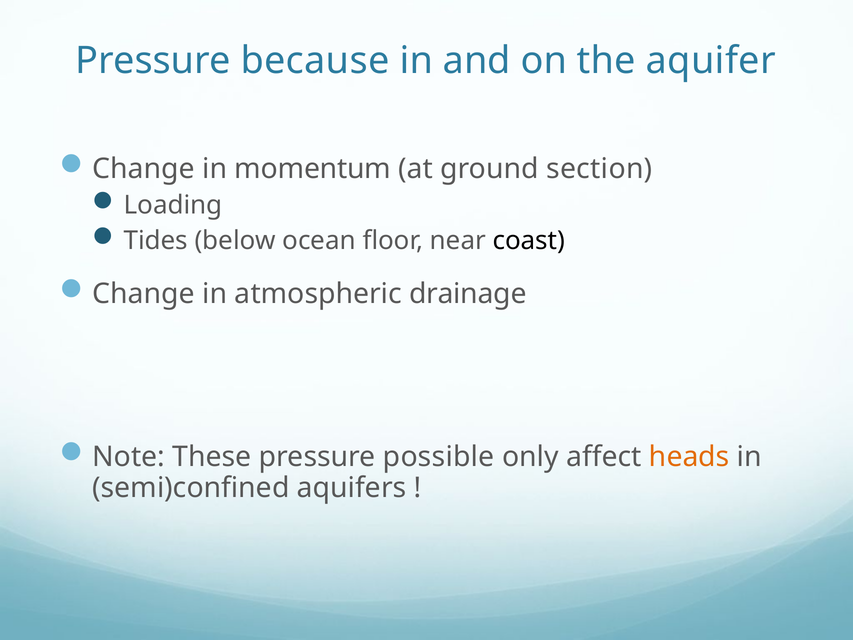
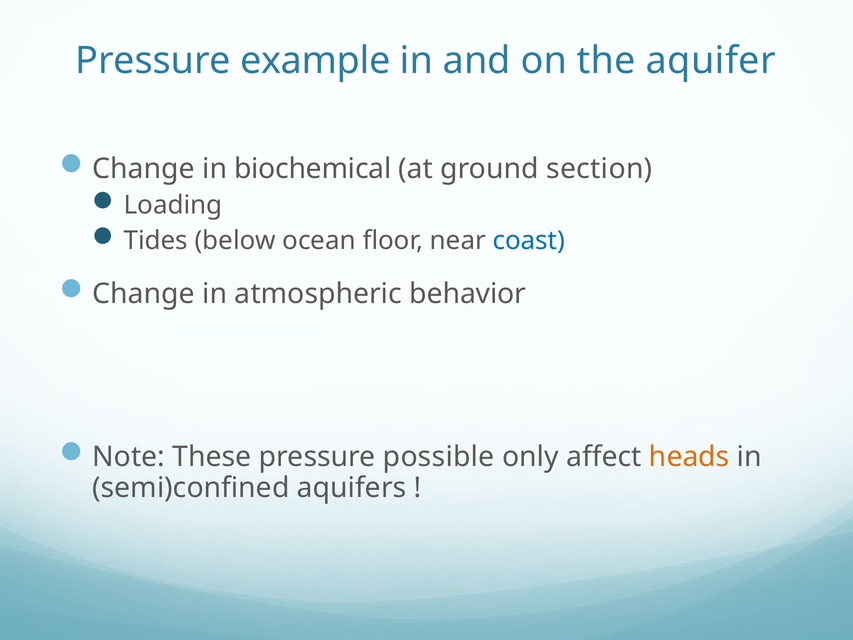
because: because -> example
momentum: momentum -> biochemical
coast colour: black -> blue
drainage: drainage -> behavior
